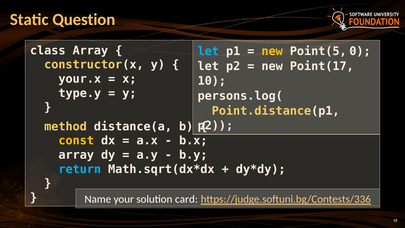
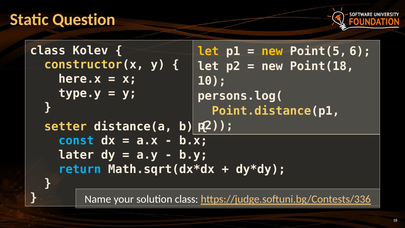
class Array: Array -> Kolev
let at (208, 51) colour: light blue -> yellow
0: 0 -> 6
Point(17: Point(17 -> Point(18
your.x: your.x -> here.x
method: method -> setter
const colour: yellow -> light blue
array at (76, 155): array -> later
solution card: card -> class
